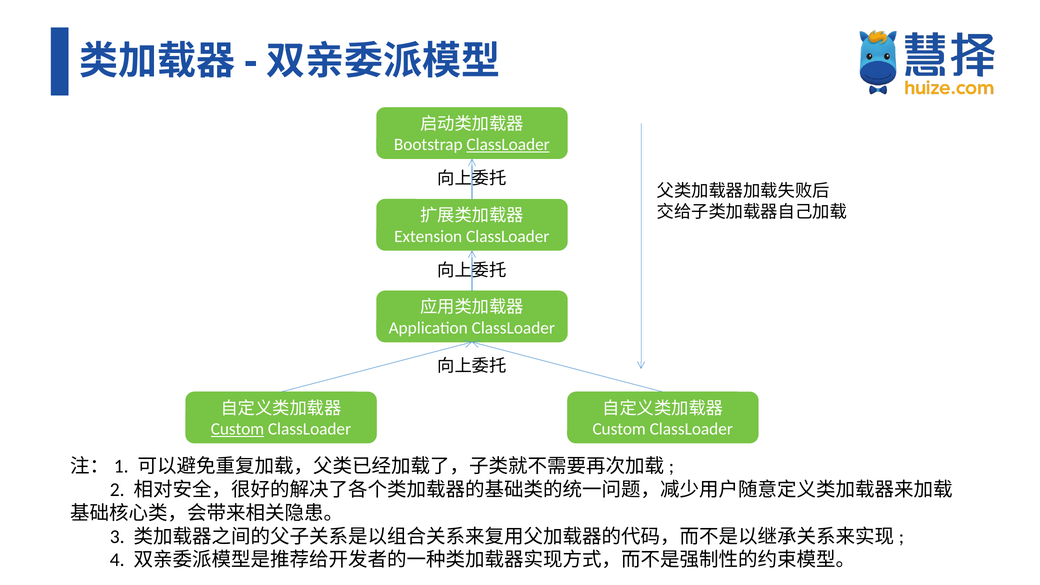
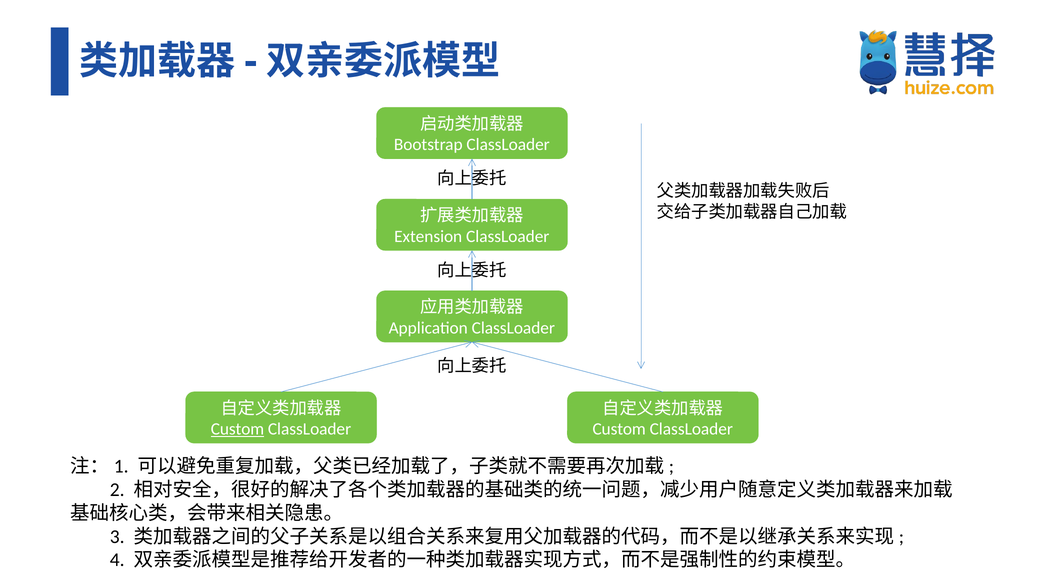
ClassLoader at (508, 145) underline: present -> none
